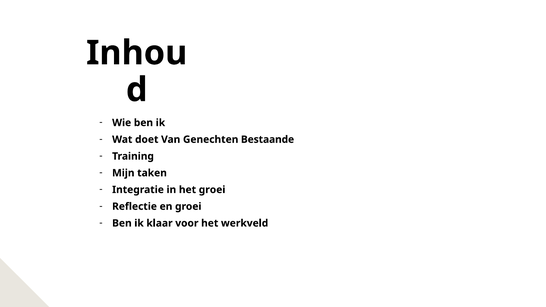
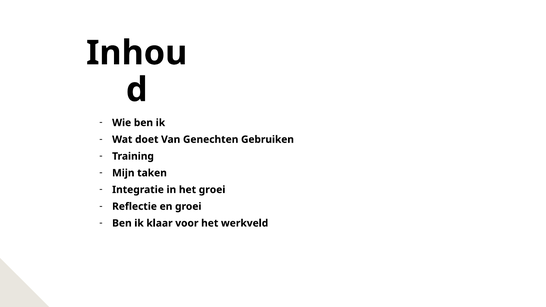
Bestaande: Bestaande -> Gebruiken
